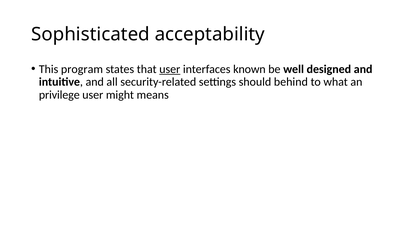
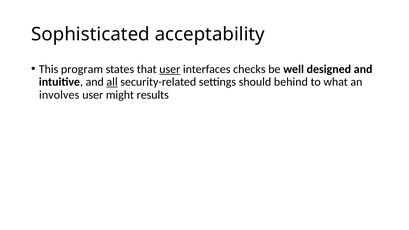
known: known -> checks
all underline: none -> present
privilege: privilege -> involves
means: means -> results
